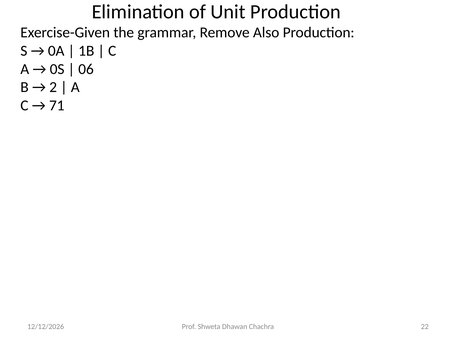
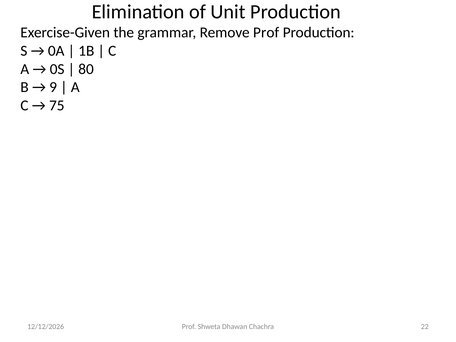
Remove Also: Also -> Prof
06: 06 -> 80
2: 2 -> 9
71: 71 -> 75
